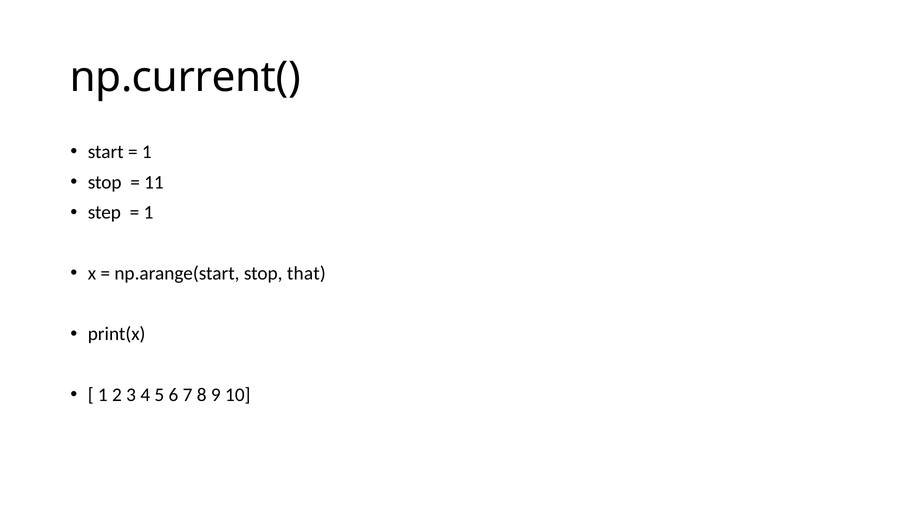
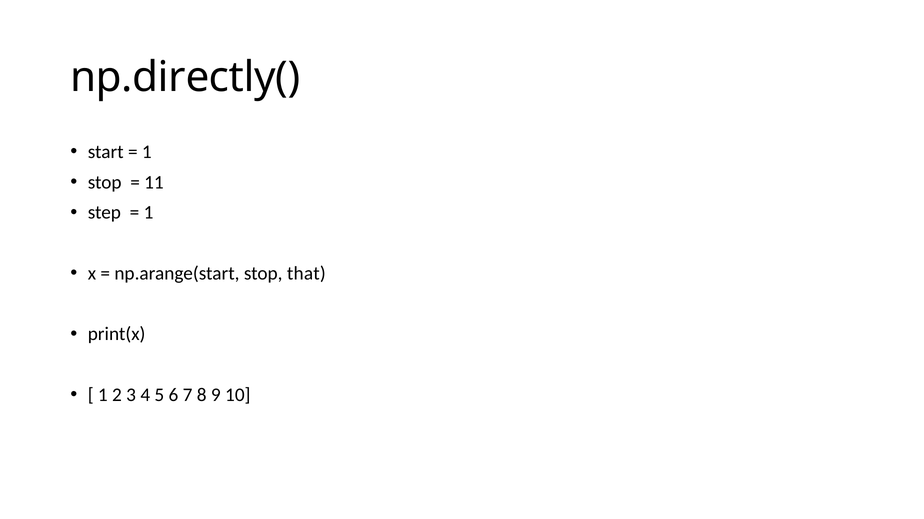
np.current(: np.current( -> np.directly(
